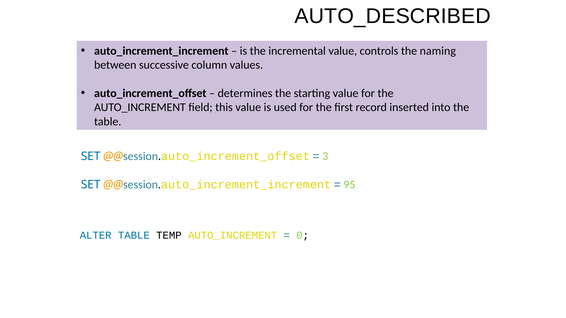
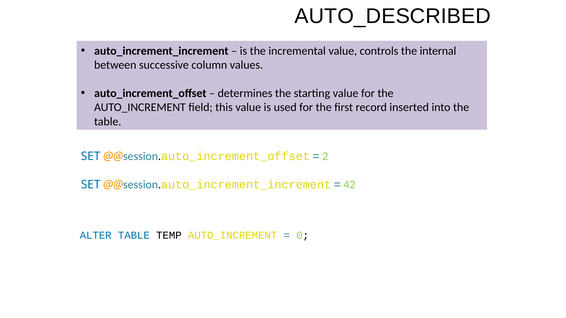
naming: naming -> internal
3: 3 -> 2
95: 95 -> 42
